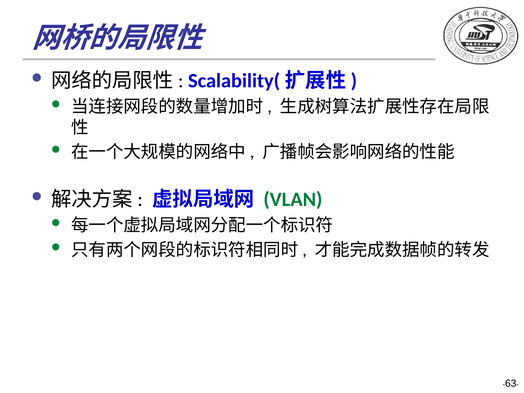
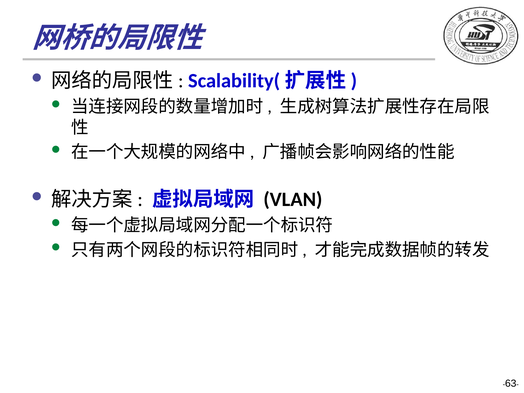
VLAN colour: green -> black
